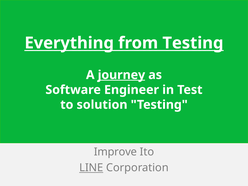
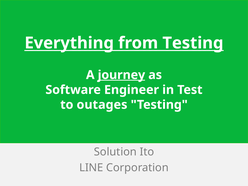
solution: solution -> outages
Improve: Improve -> Solution
LINE underline: present -> none
